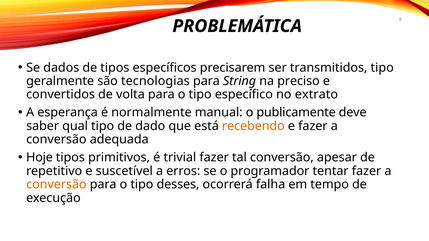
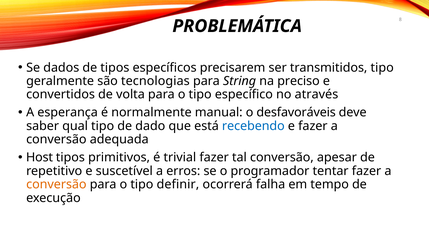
extrato: extrato -> através
publicamente: publicamente -> desfavoráveis
recebendo colour: orange -> blue
Hoje: Hoje -> Host
desses: desses -> definir
